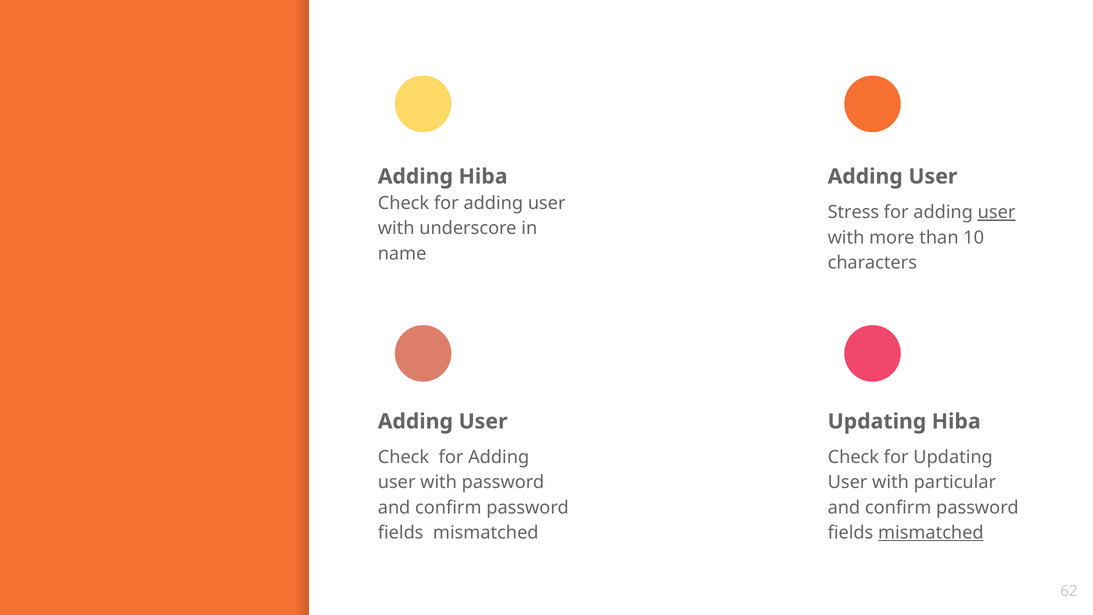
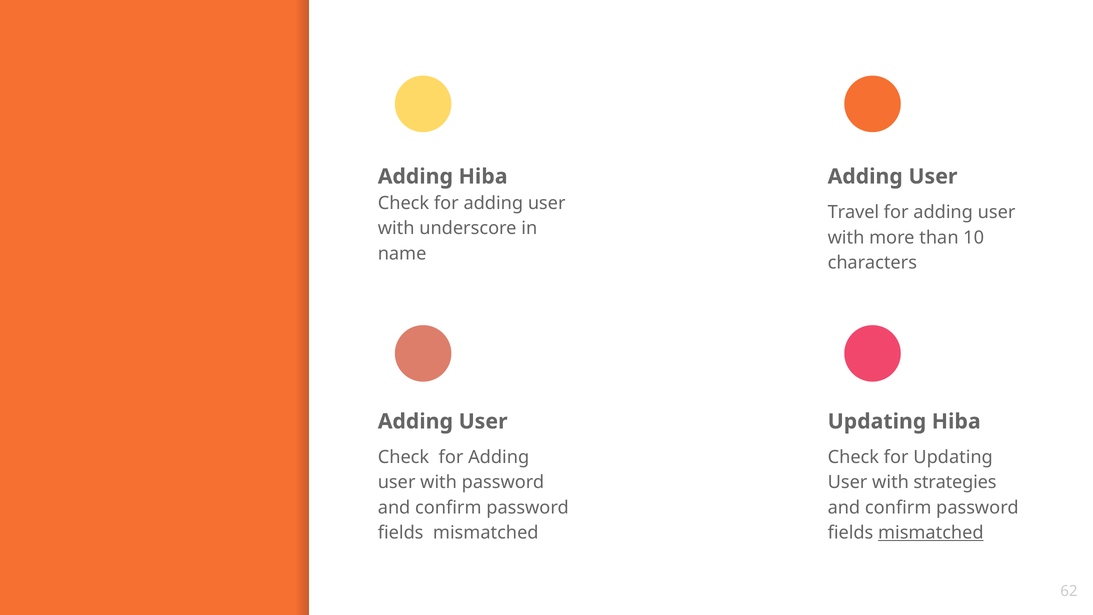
Stress: Stress -> Travel
user at (997, 212) underline: present -> none
particular: particular -> strategies
